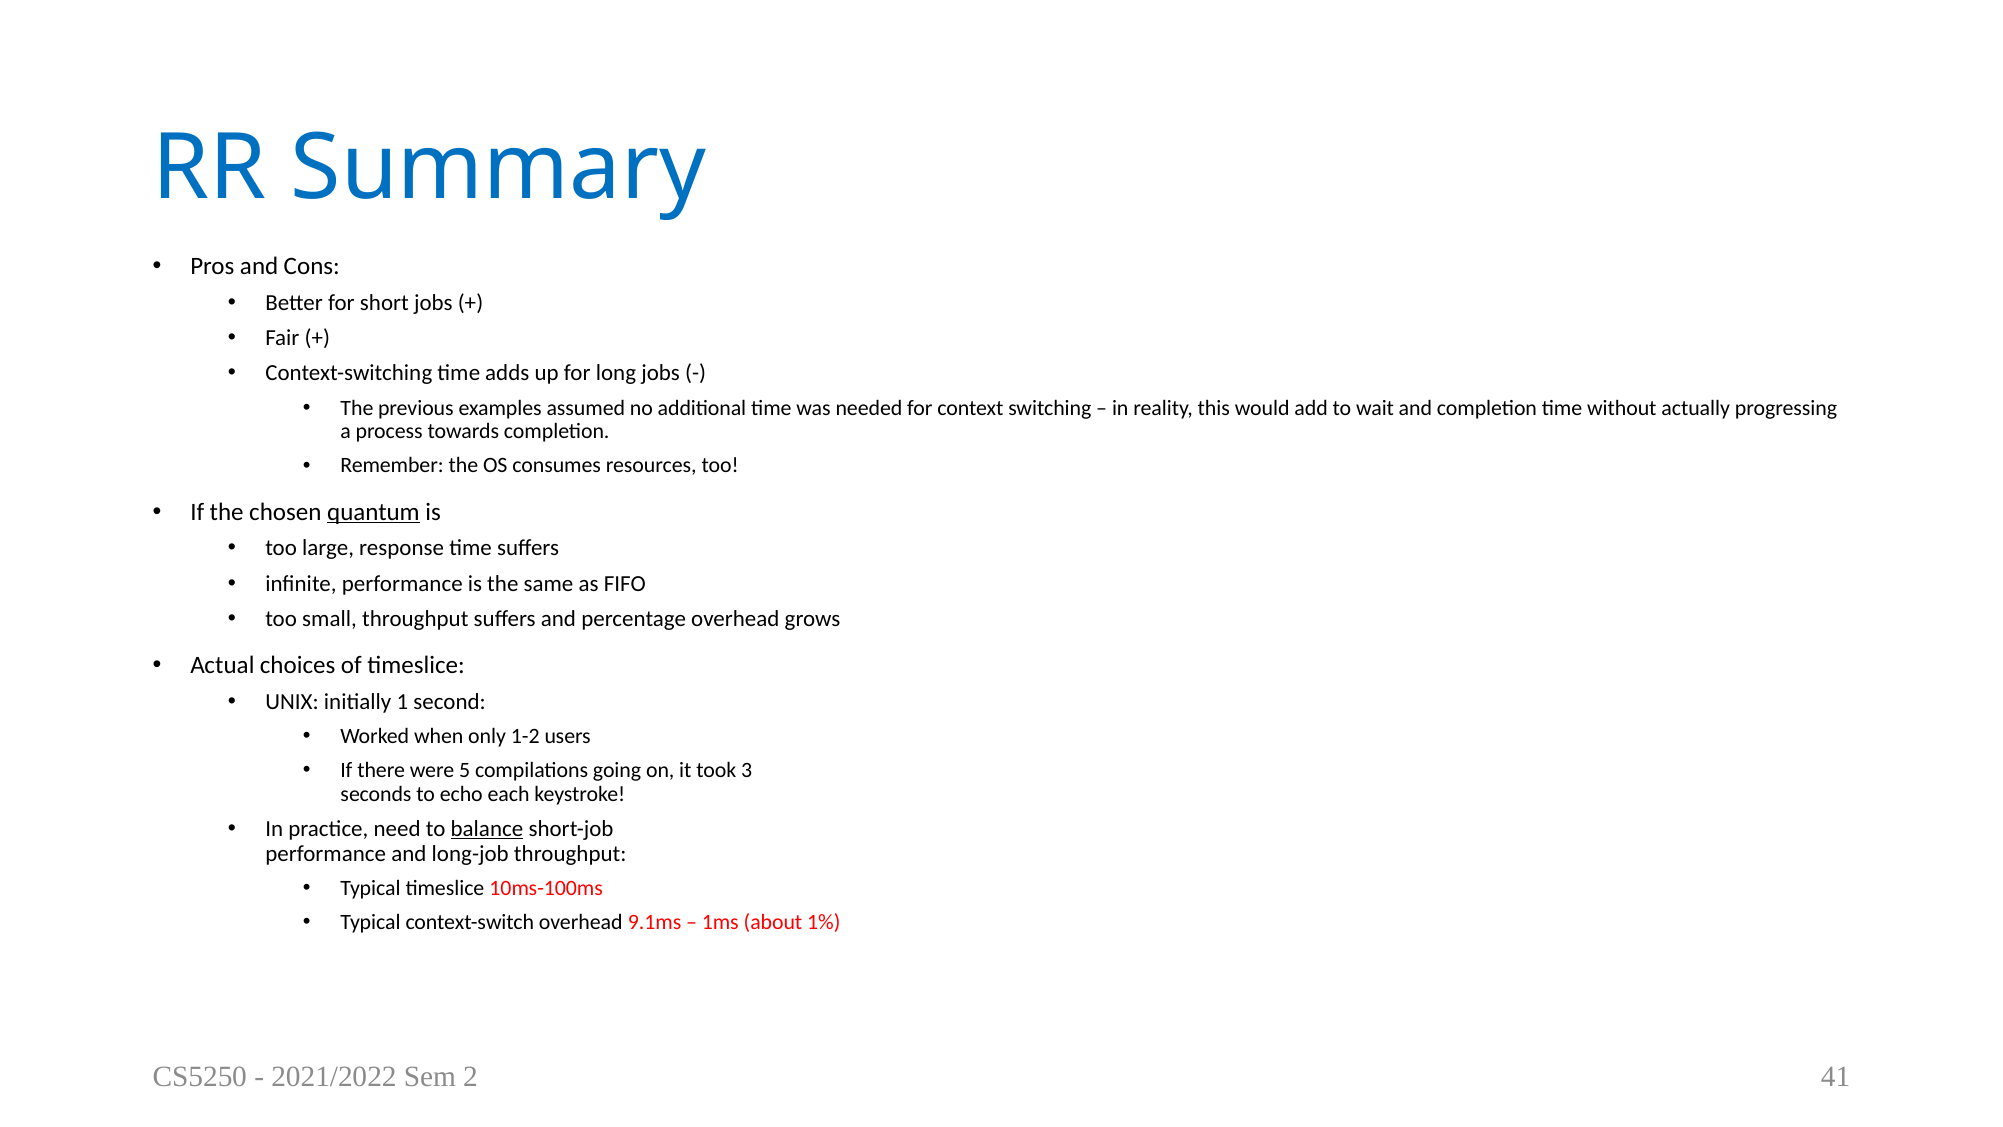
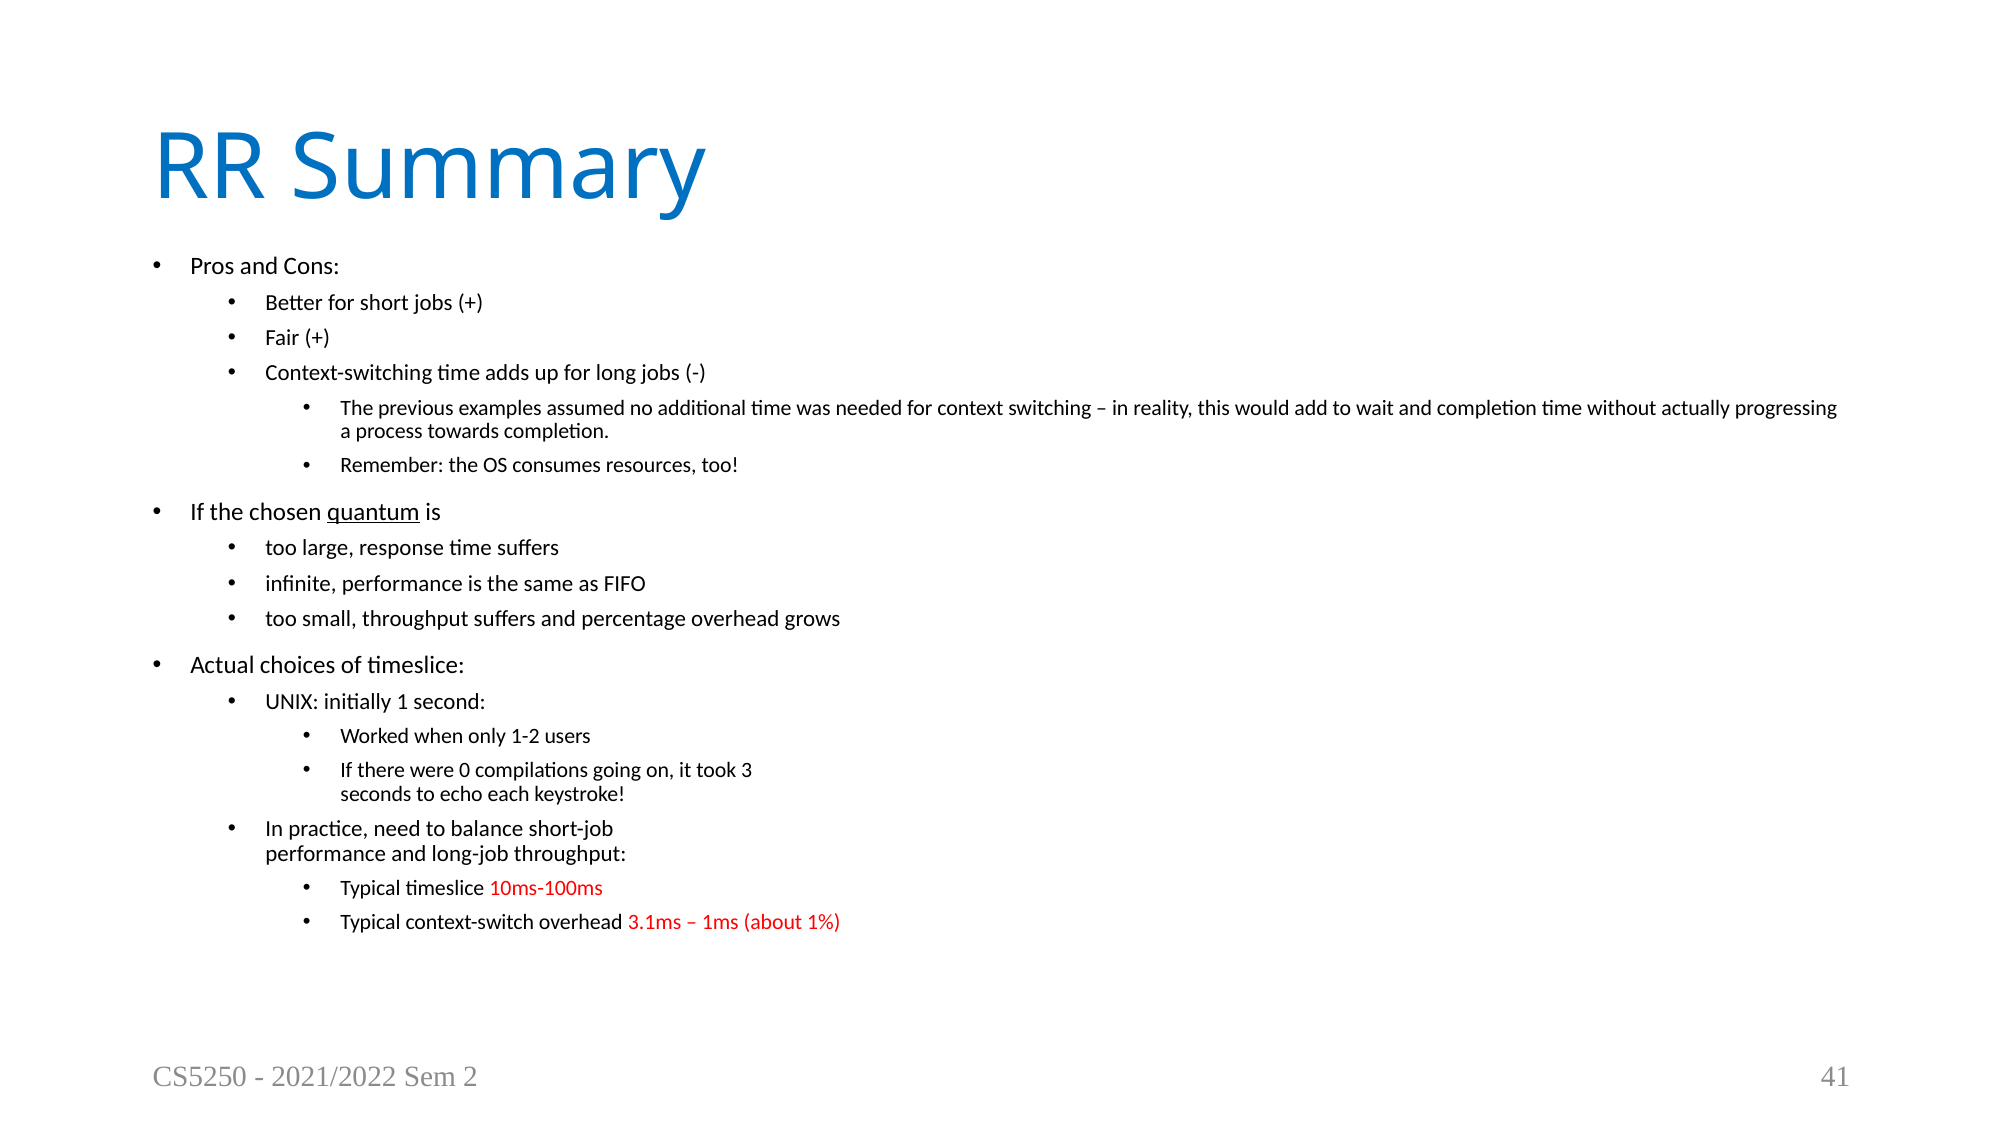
5: 5 -> 0
balance underline: present -> none
9.1ms: 9.1ms -> 3.1ms
